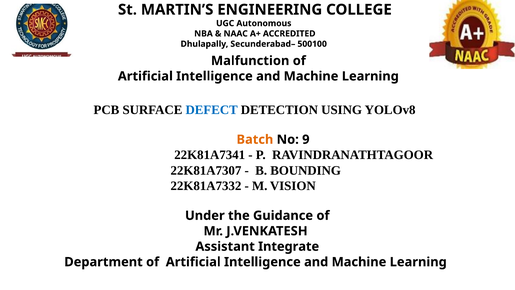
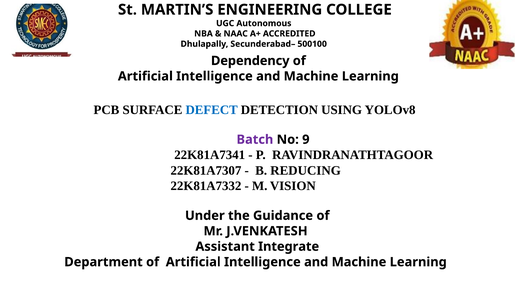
Malfunction: Malfunction -> Dependency
Batch colour: orange -> purple
BOUNDING: BOUNDING -> REDUCING
